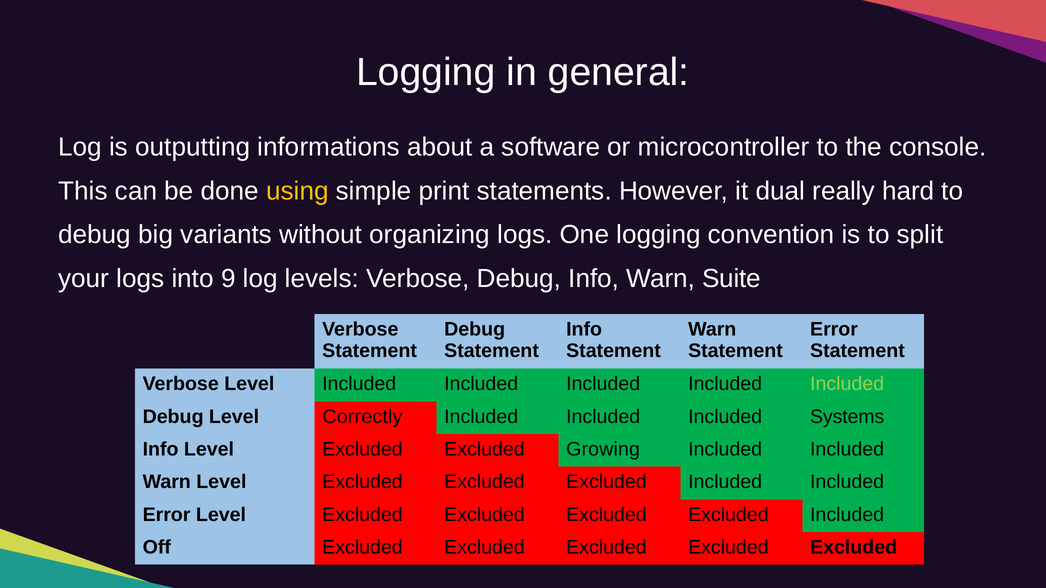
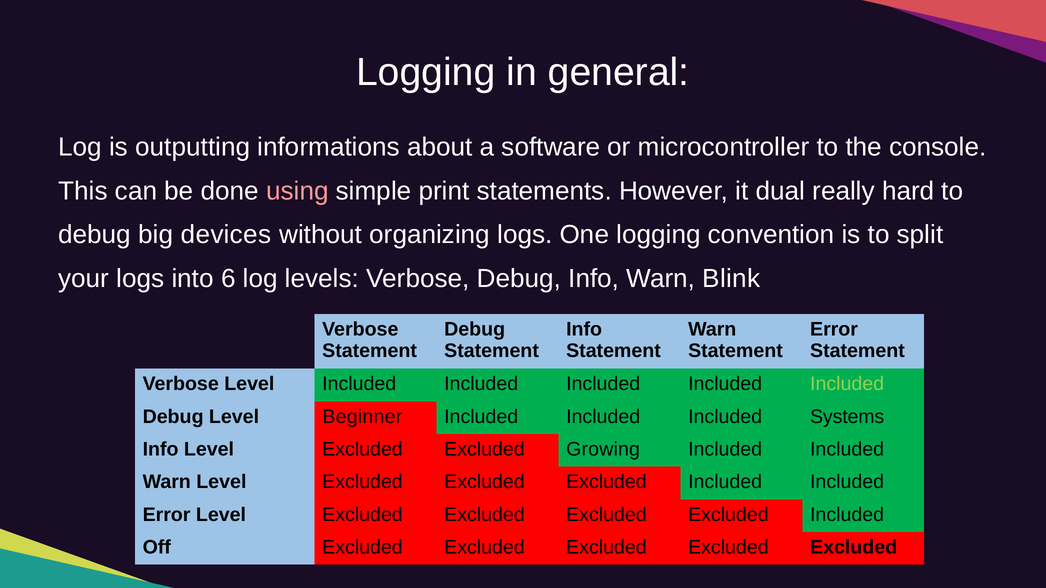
using colour: yellow -> pink
variants: variants -> devices
9: 9 -> 6
Suite: Suite -> Blink
Correctly: Correctly -> Beginner
